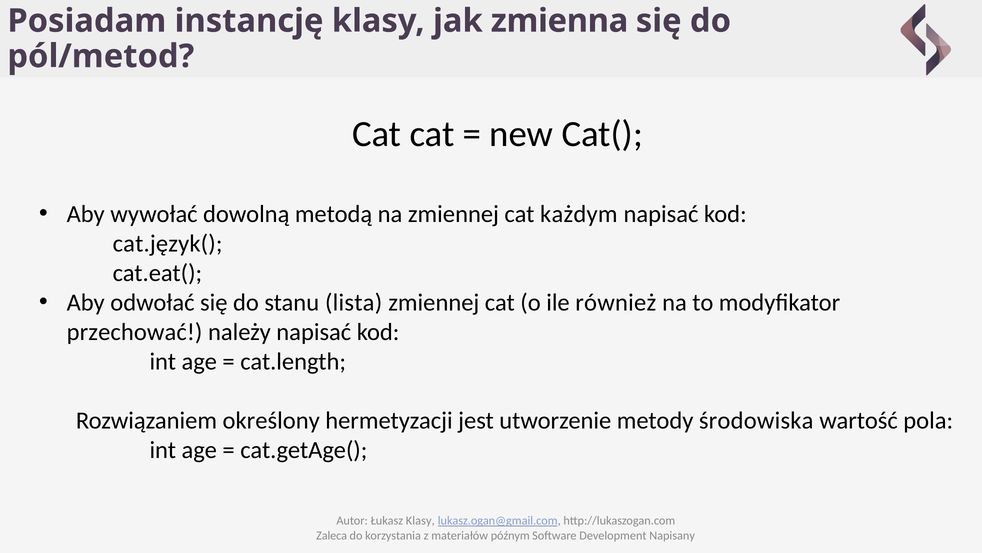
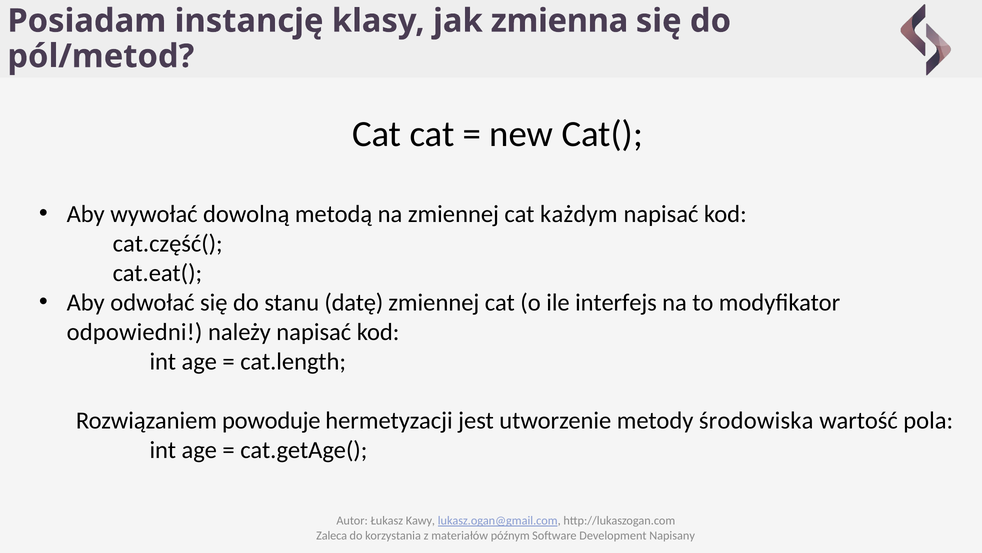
cat.język(: cat.język( -> cat.część(
lista: lista -> datę
również: również -> interfejs
przechować: przechować -> odpowiedni
określony: określony -> powoduje
Łukasz Klasy: Klasy -> Kawy
